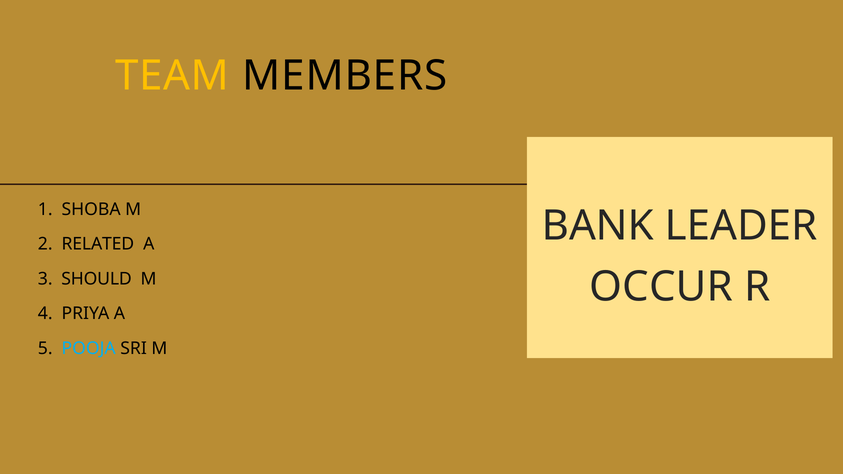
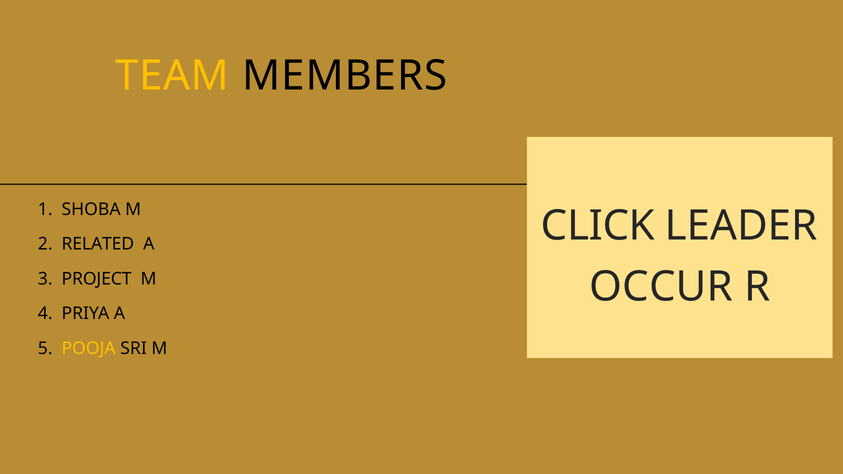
BANK: BANK -> CLICK
SHOULD: SHOULD -> PROJECT
POOJA colour: light blue -> yellow
